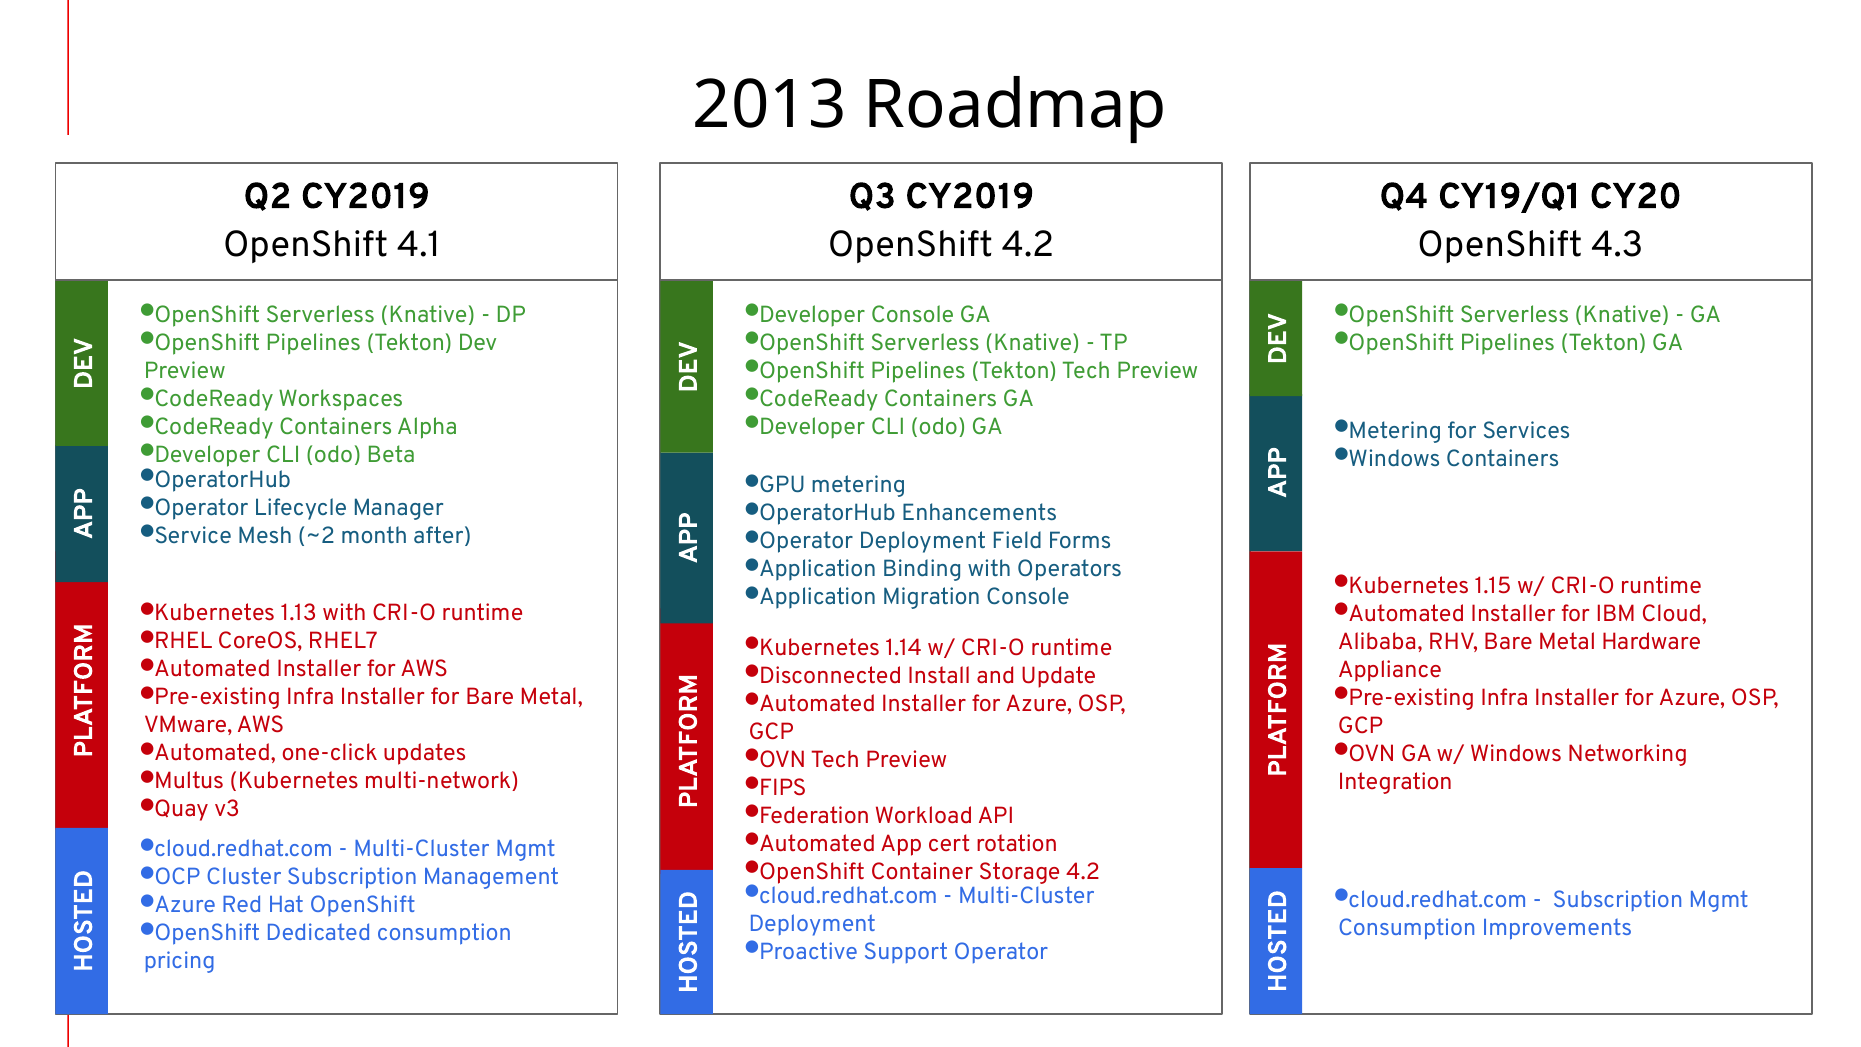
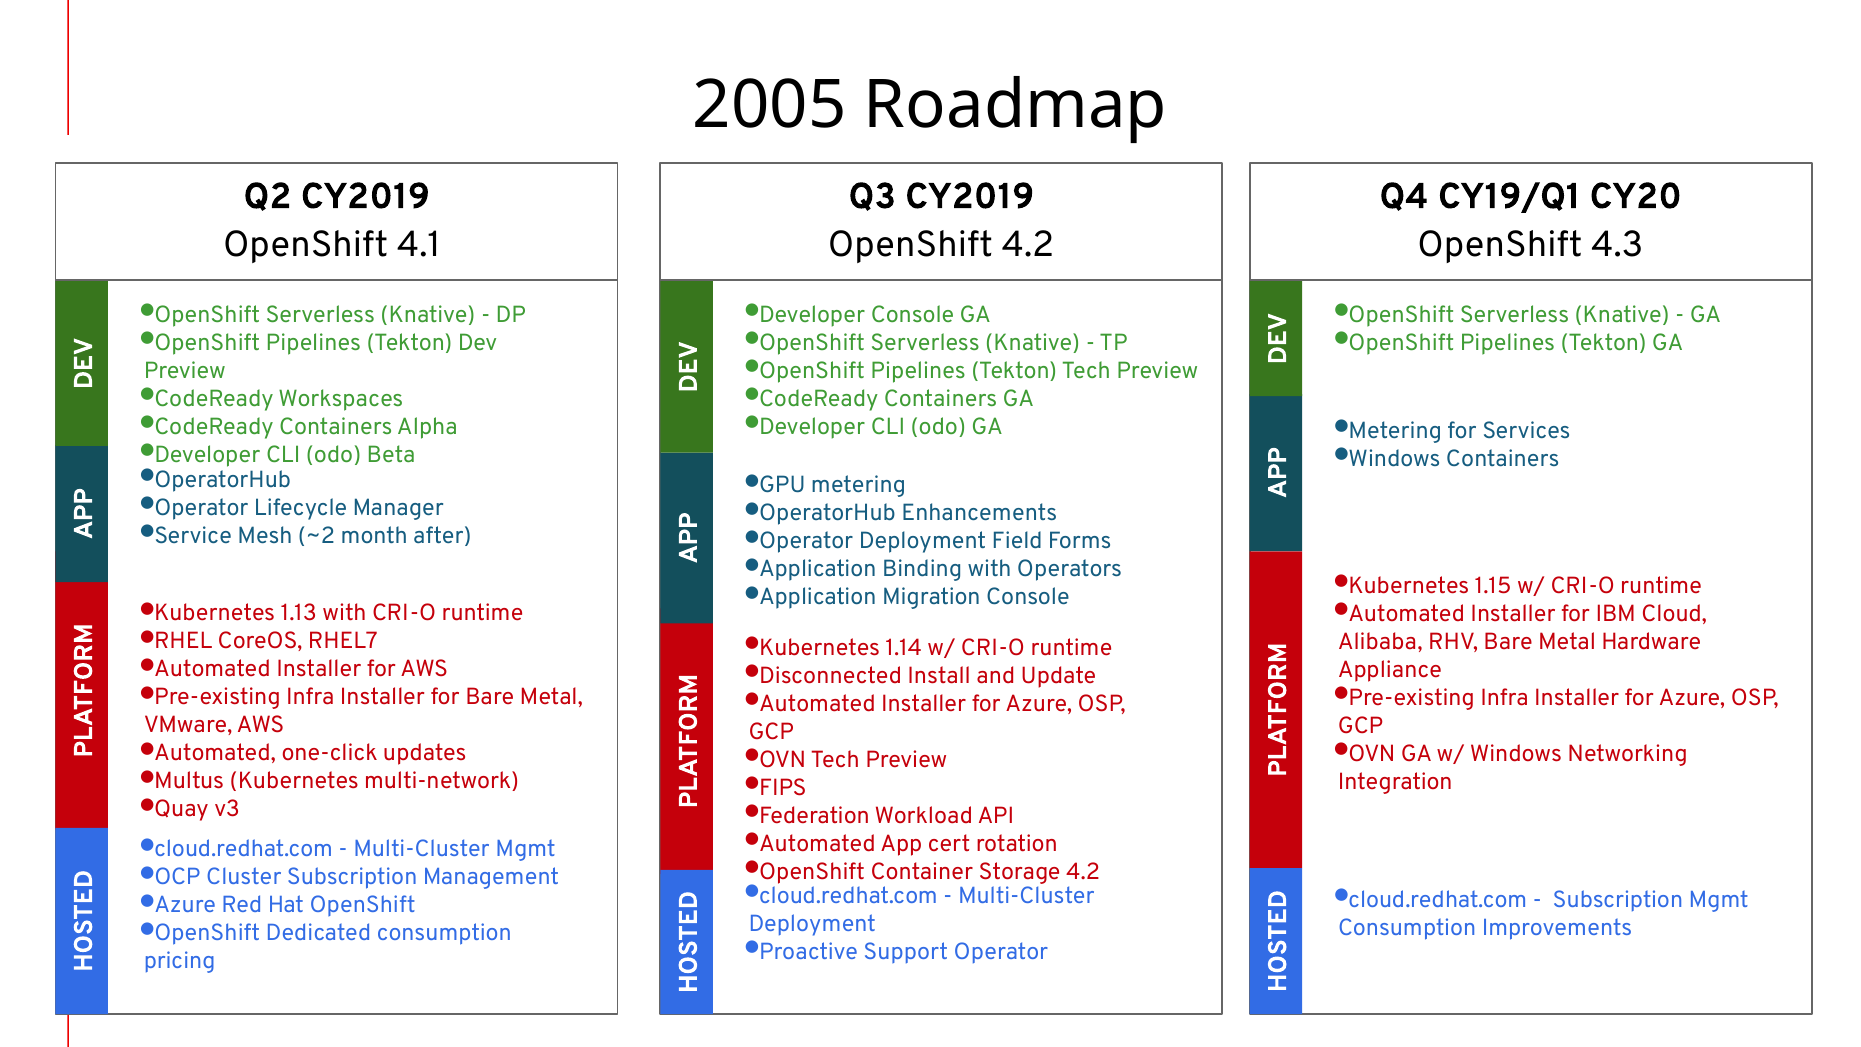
2013: 2013 -> 2005
